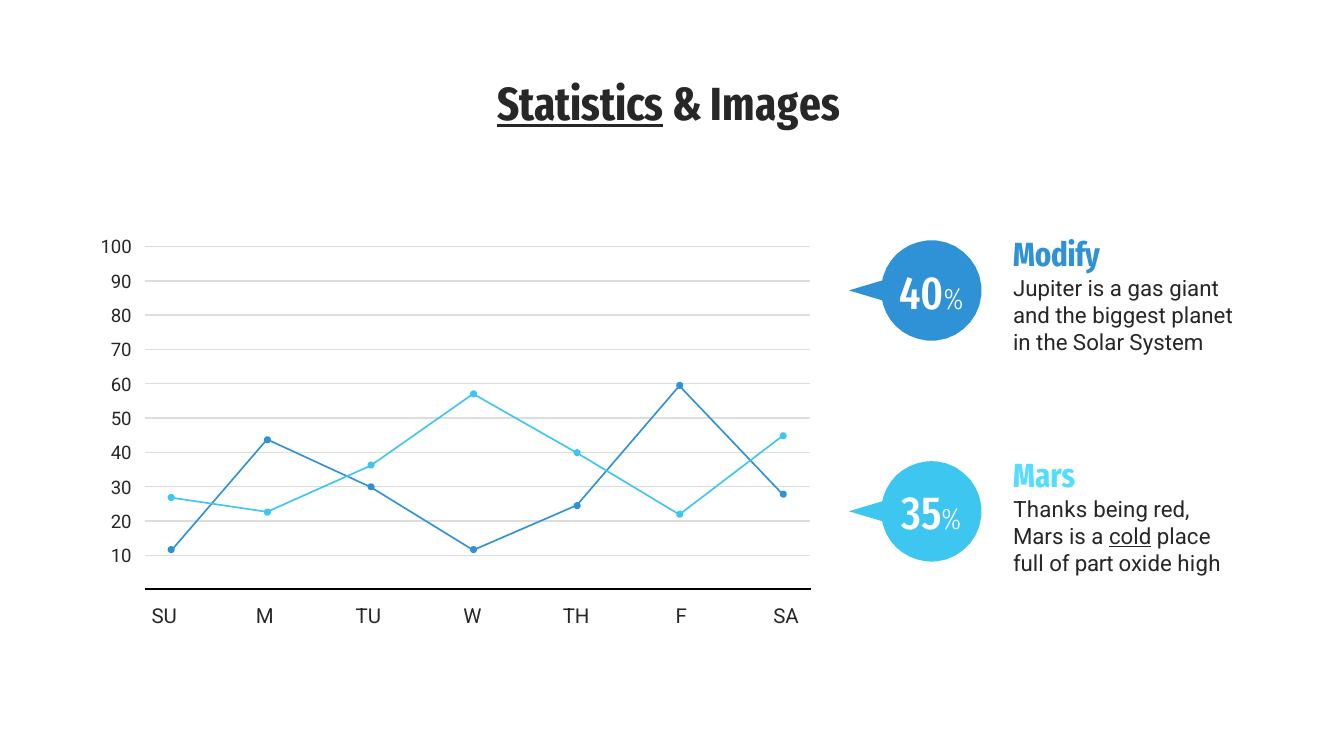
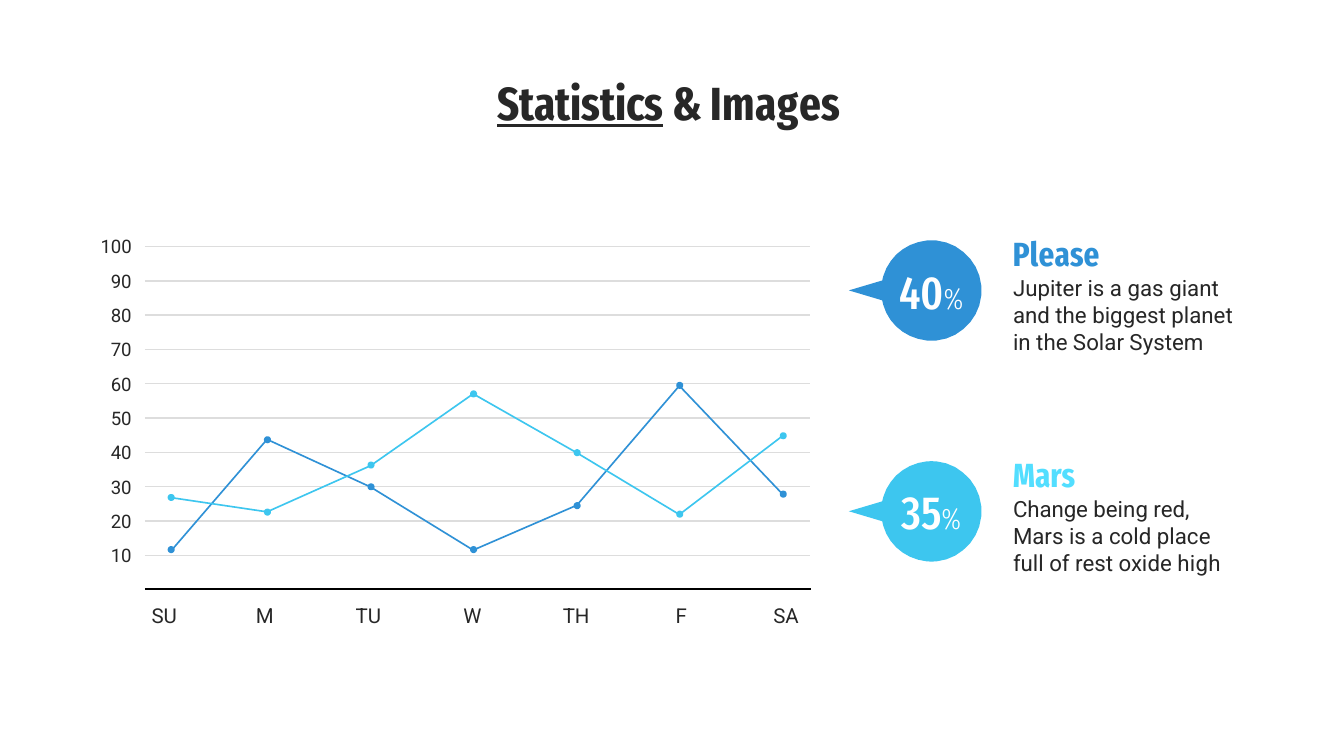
Modify: Modify -> Please
Thanks: Thanks -> Change
cold underline: present -> none
part: part -> rest
